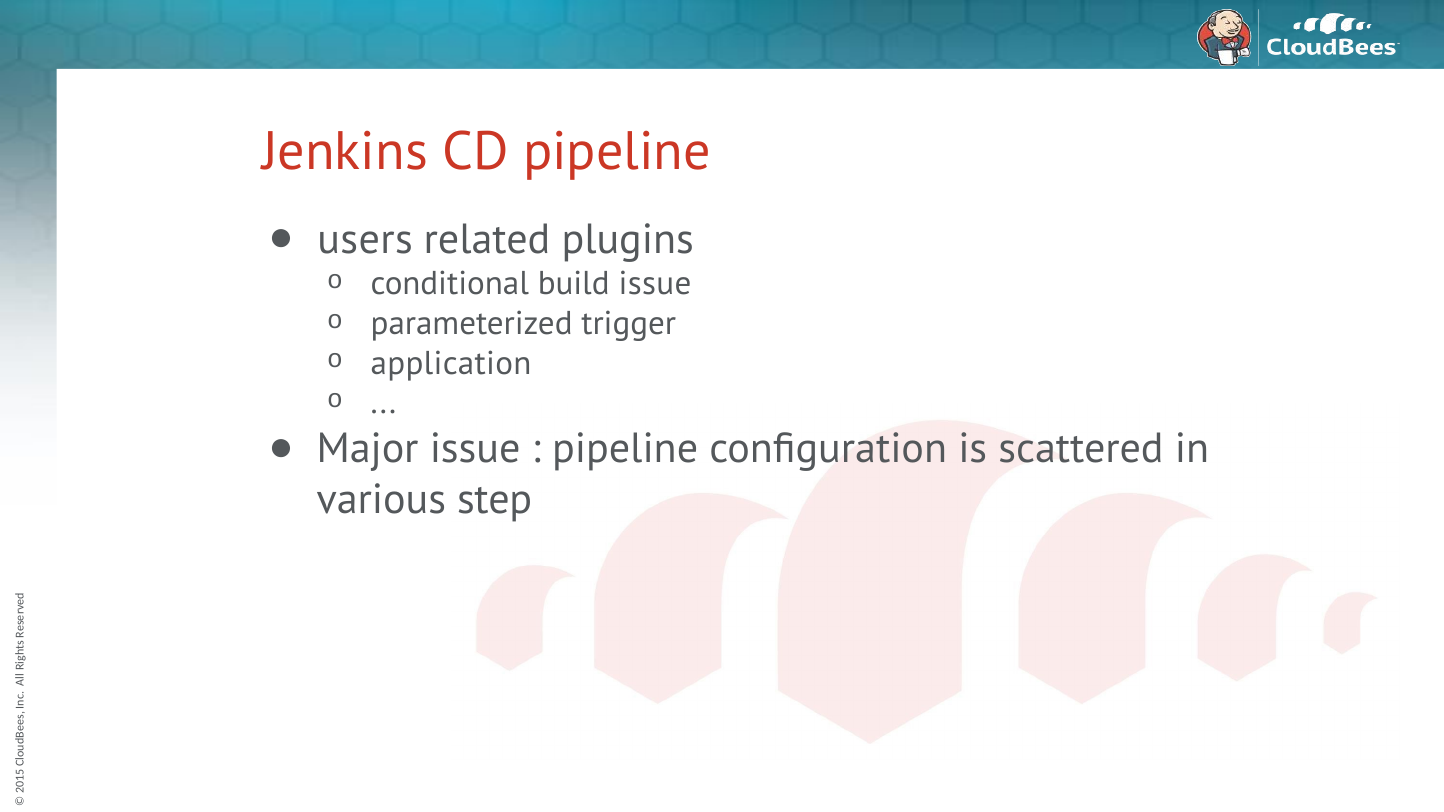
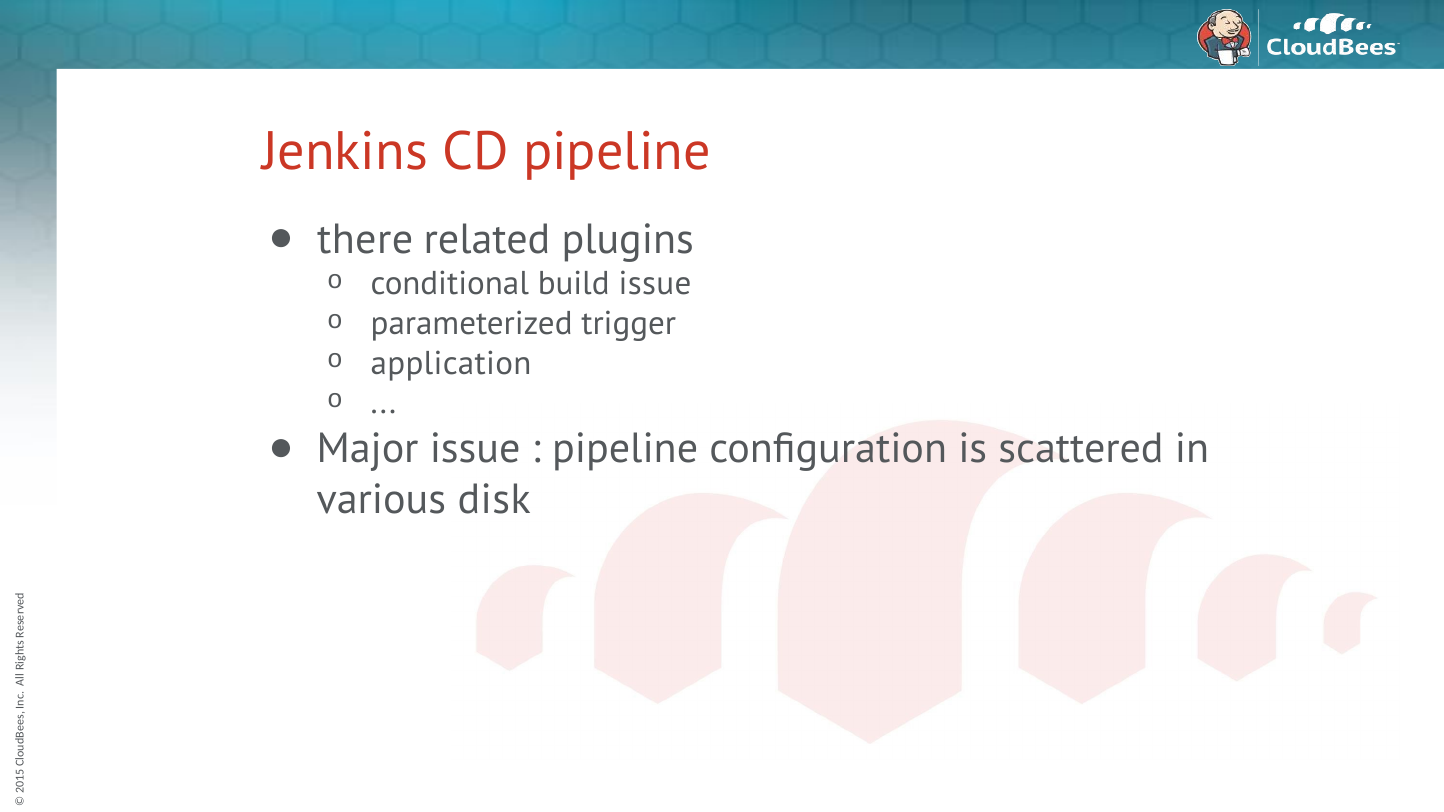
users: users -> there
step: step -> disk
